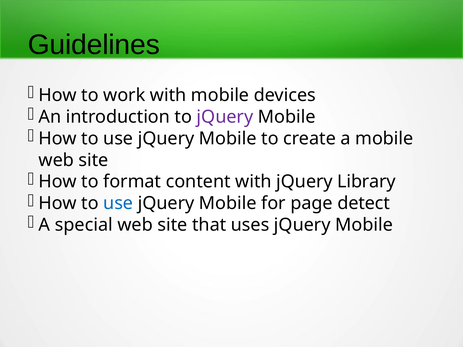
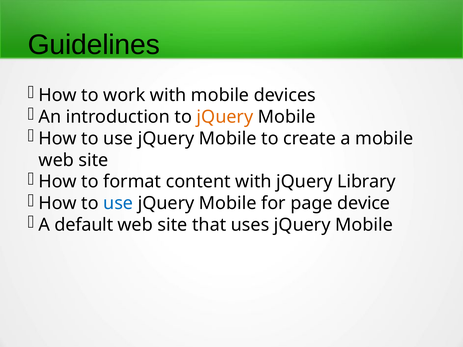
jQuery at (225, 117) colour: purple -> orange
detect: detect -> device
special: special -> default
